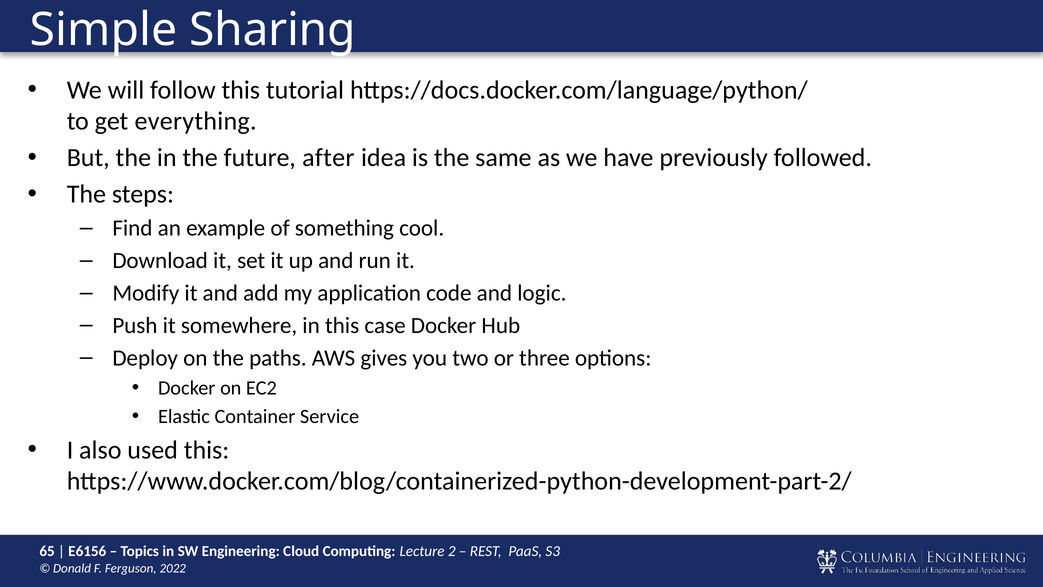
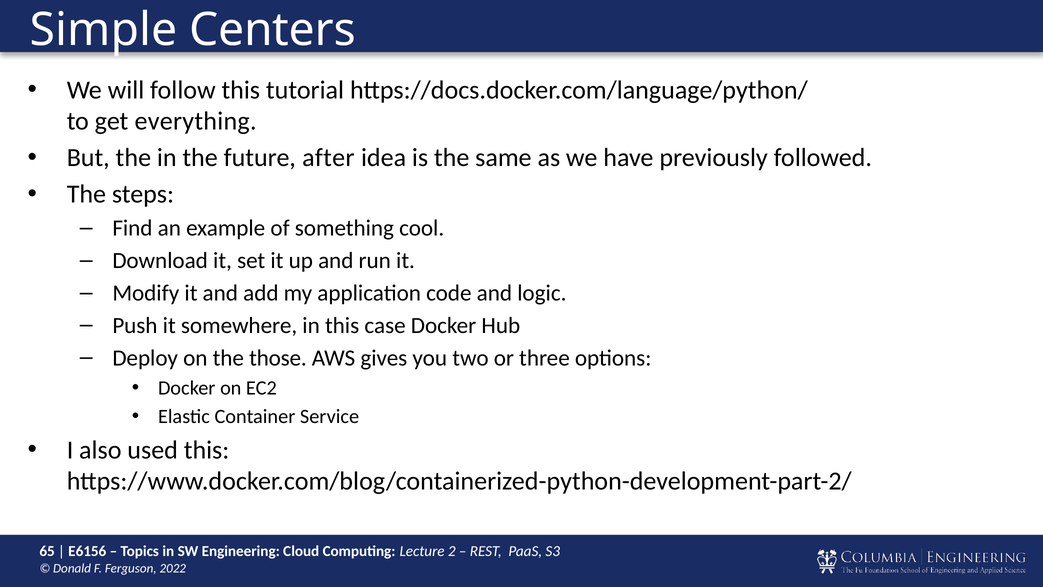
Sharing: Sharing -> Centers
paths: paths -> those
